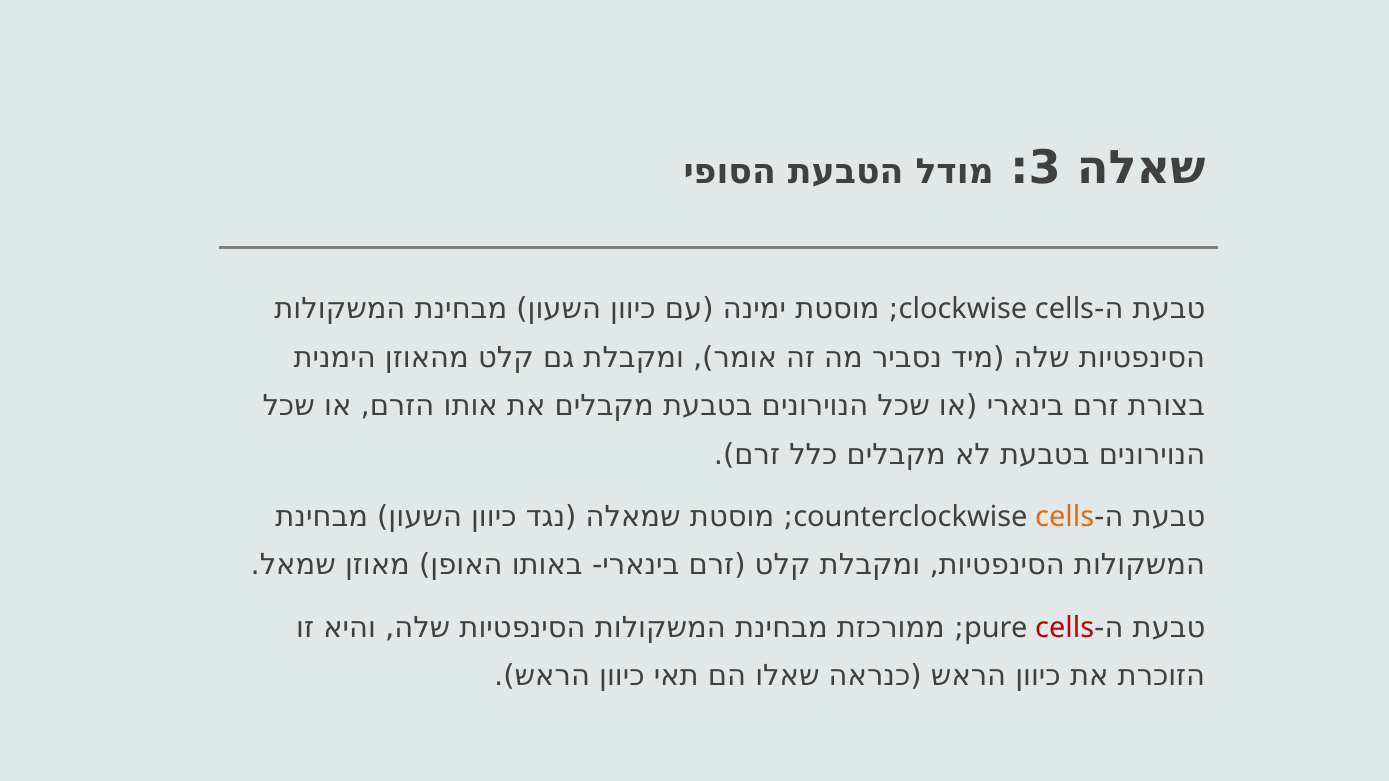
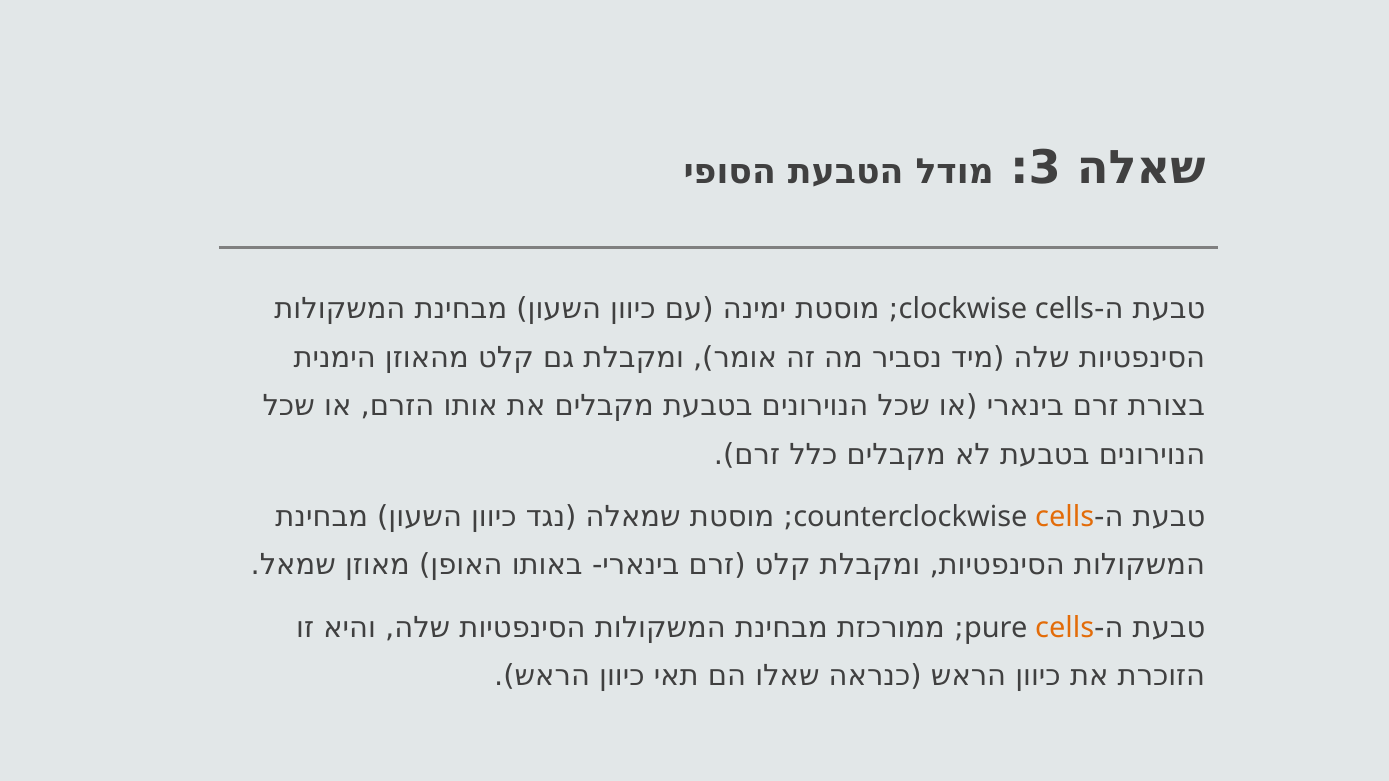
cells at (1065, 628) colour: red -> orange
